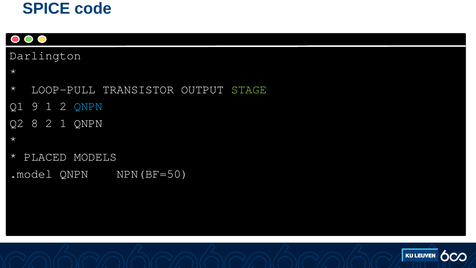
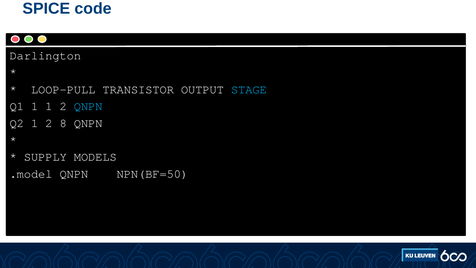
STAGE colour: light green -> light blue
Q1 9: 9 -> 1
Q2 8: 8 -> 1
2 1: 1 -> 8
PLACED: PLACED -> SUPPLY
